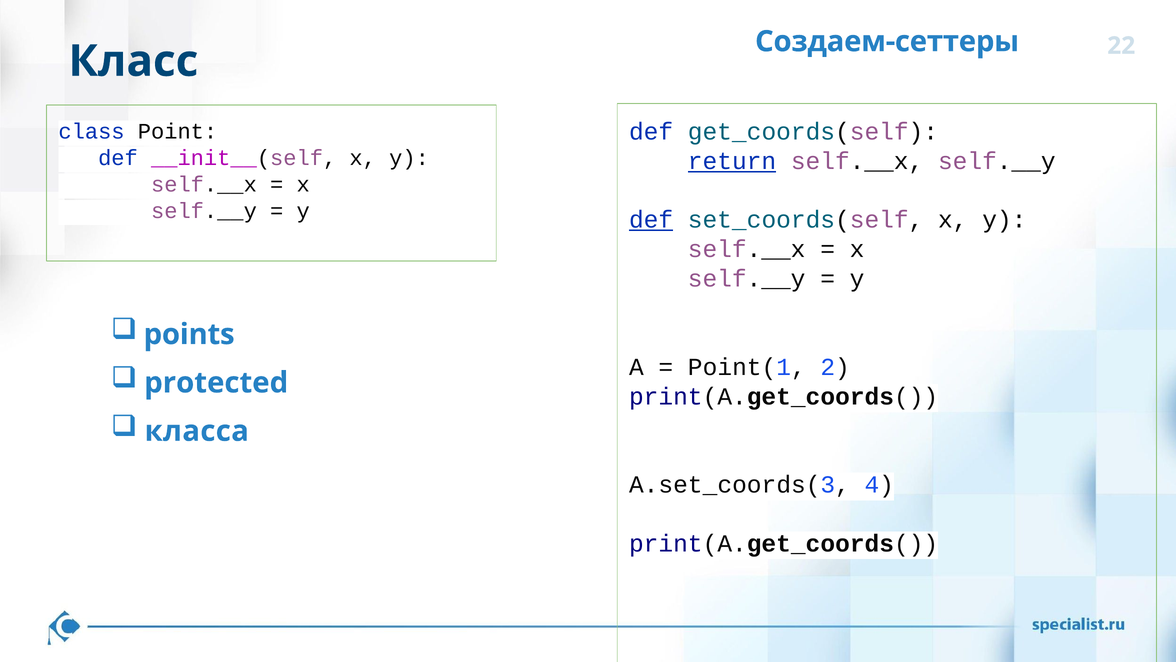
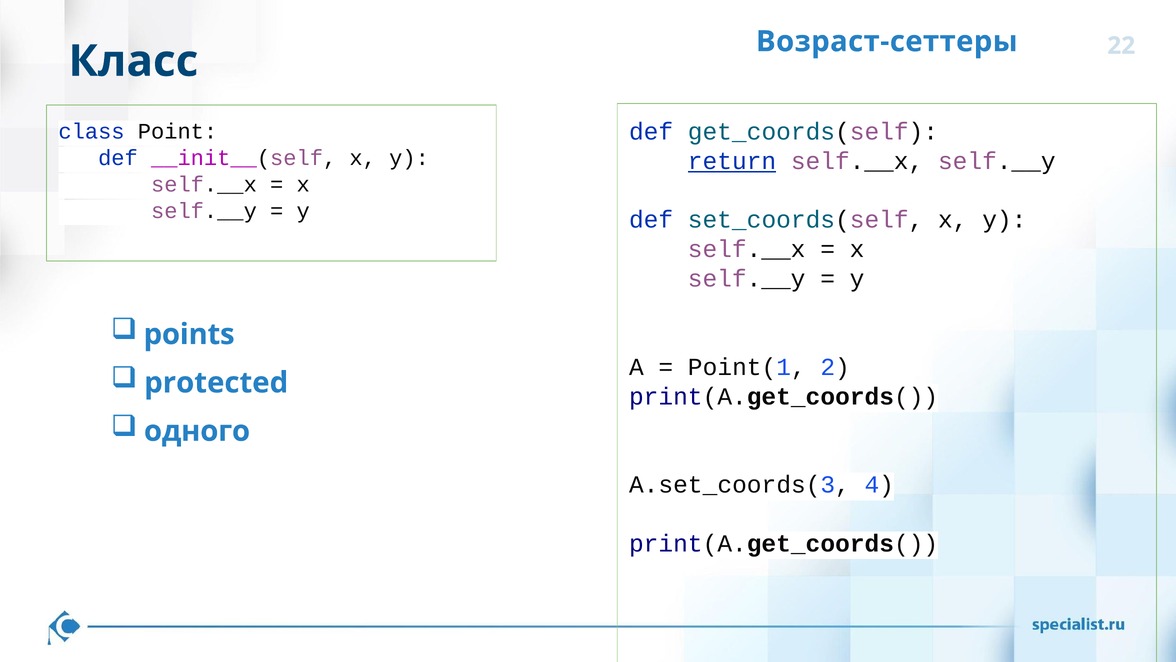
Создаем-сеттеры: Создаем-сеттеры -> Возраст-сеттеры
def at (651, 220) underline: present -> none
класса: класса -> одного
